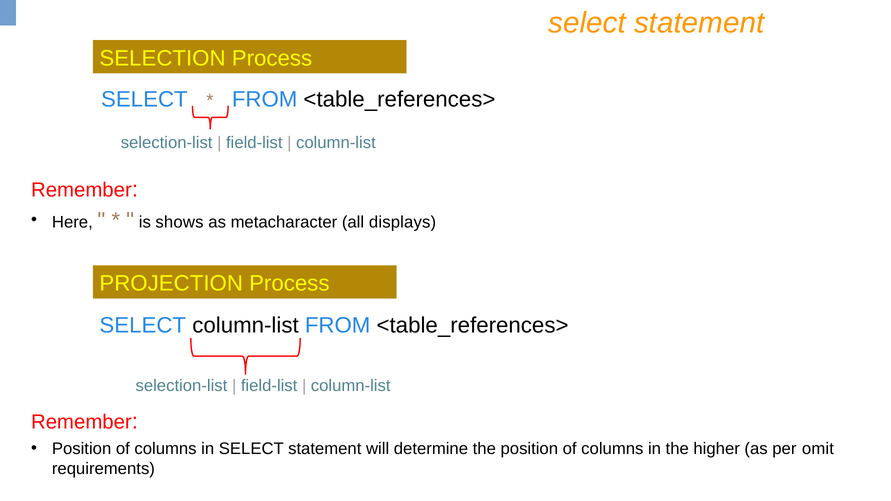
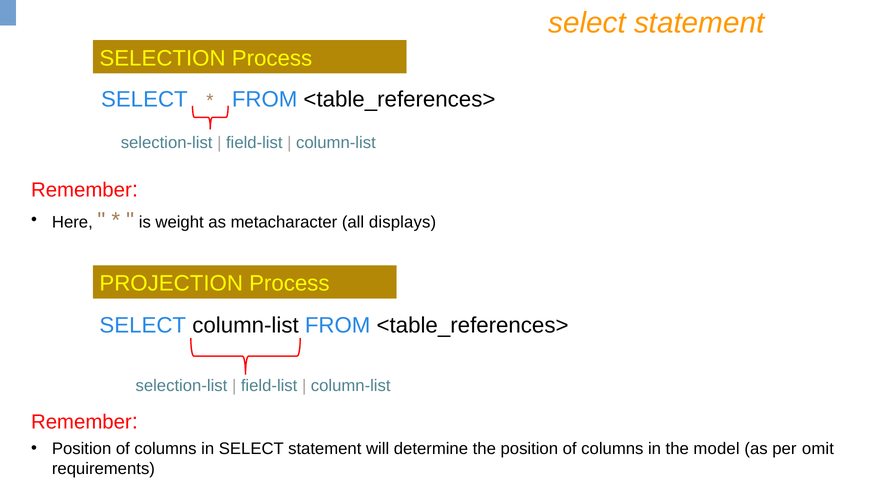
shows: shows -> weight
higher: higher -> model
